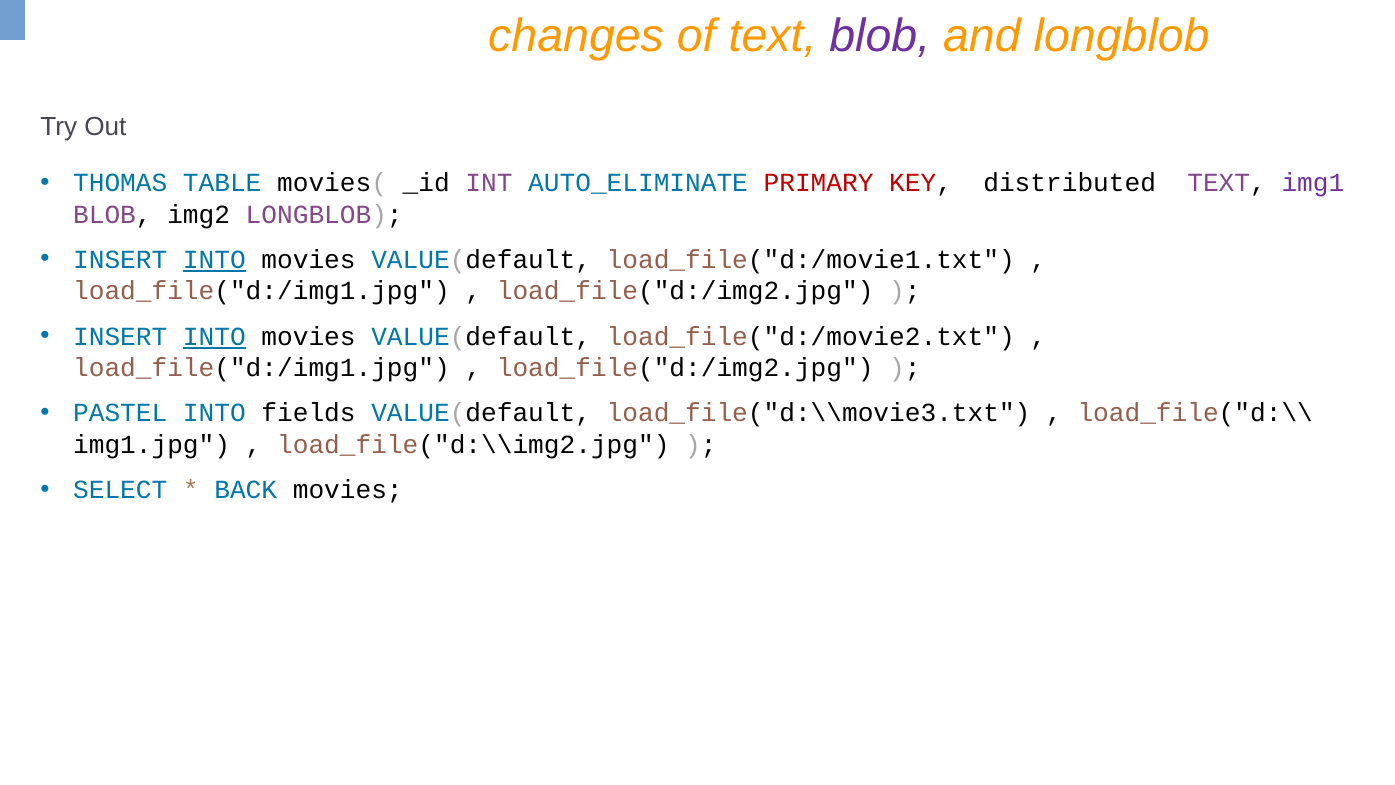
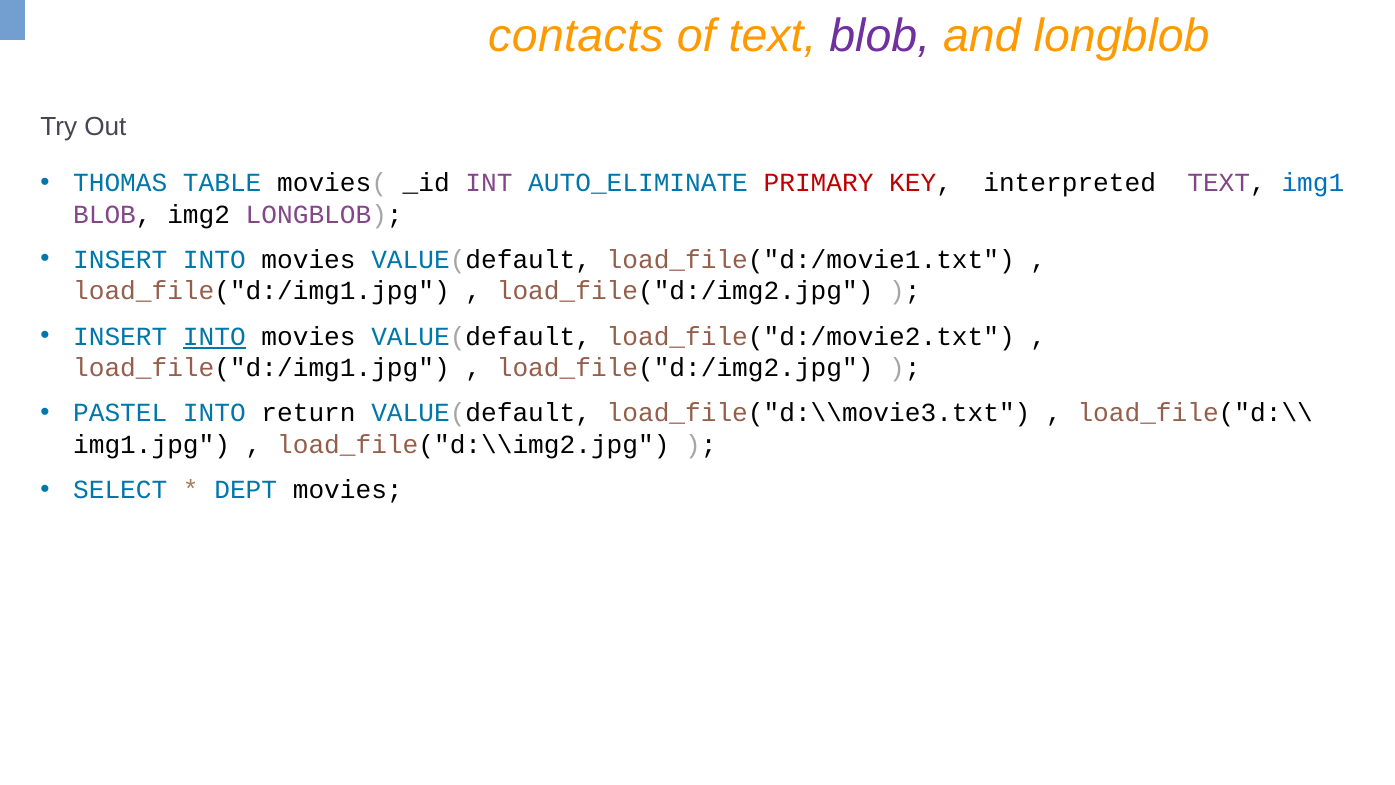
changes: changes -> contacts
distributed: distributed -> interpreted
img1 colour: purple -> blue
INTO at (214, 260) underline: present -> none
fields: fields -> return
BACK: BACK -> DEPT
